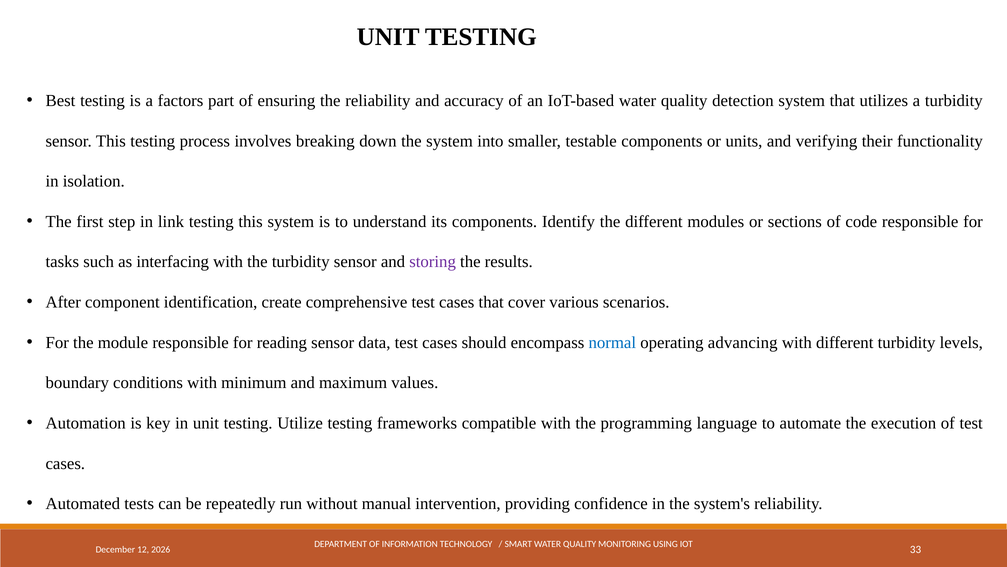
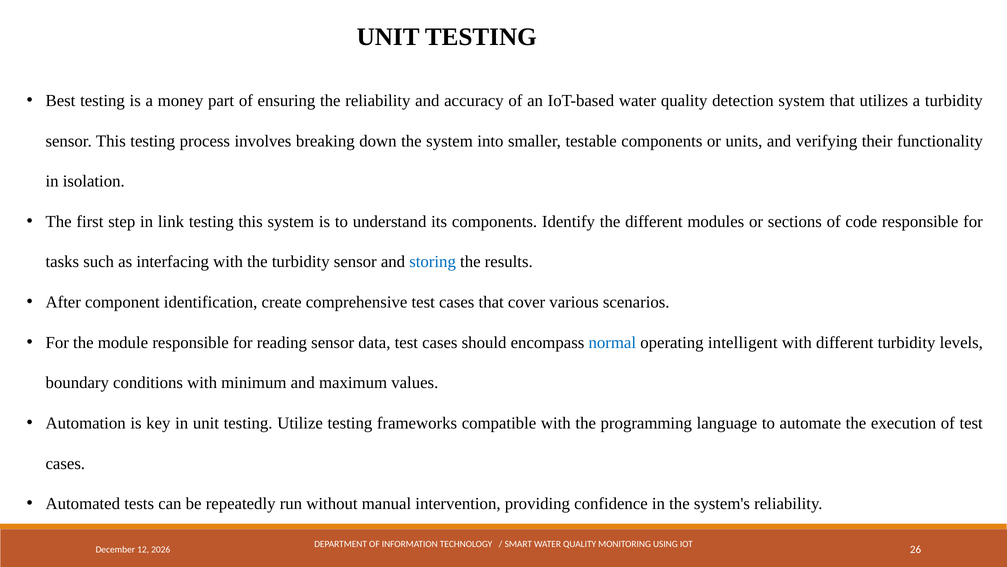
factors: factors -> money
storing colour: purple -> blue
advancing: advancing -> intelligent
33: 33 -> 26
